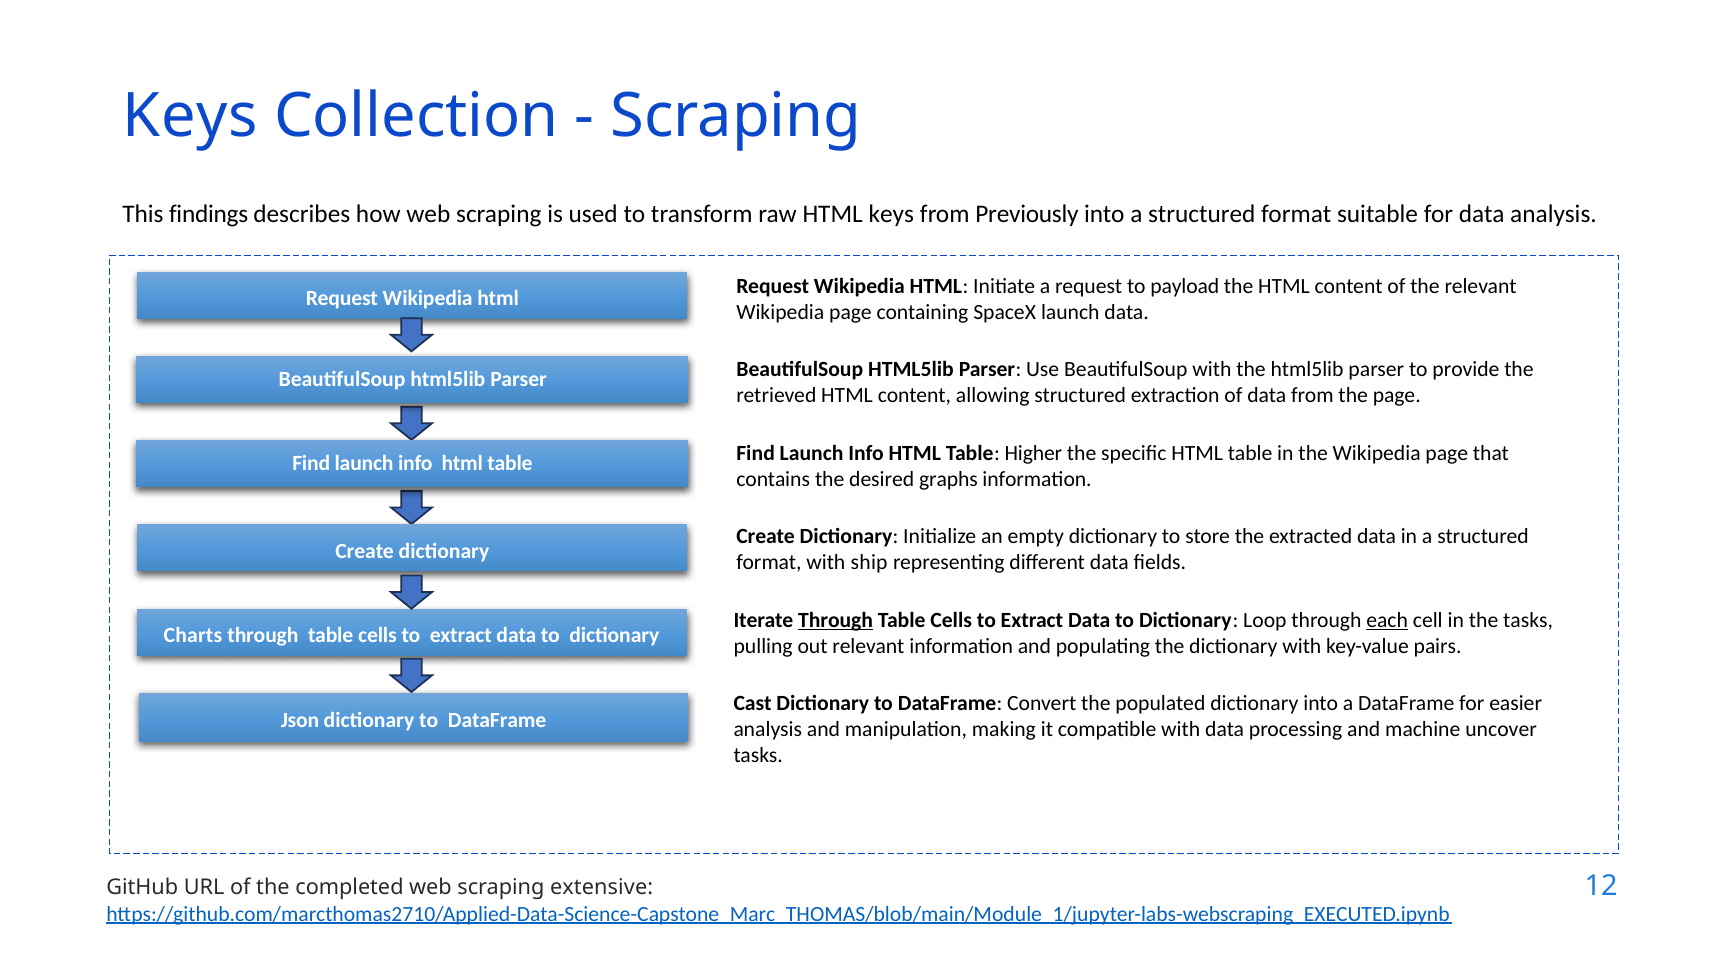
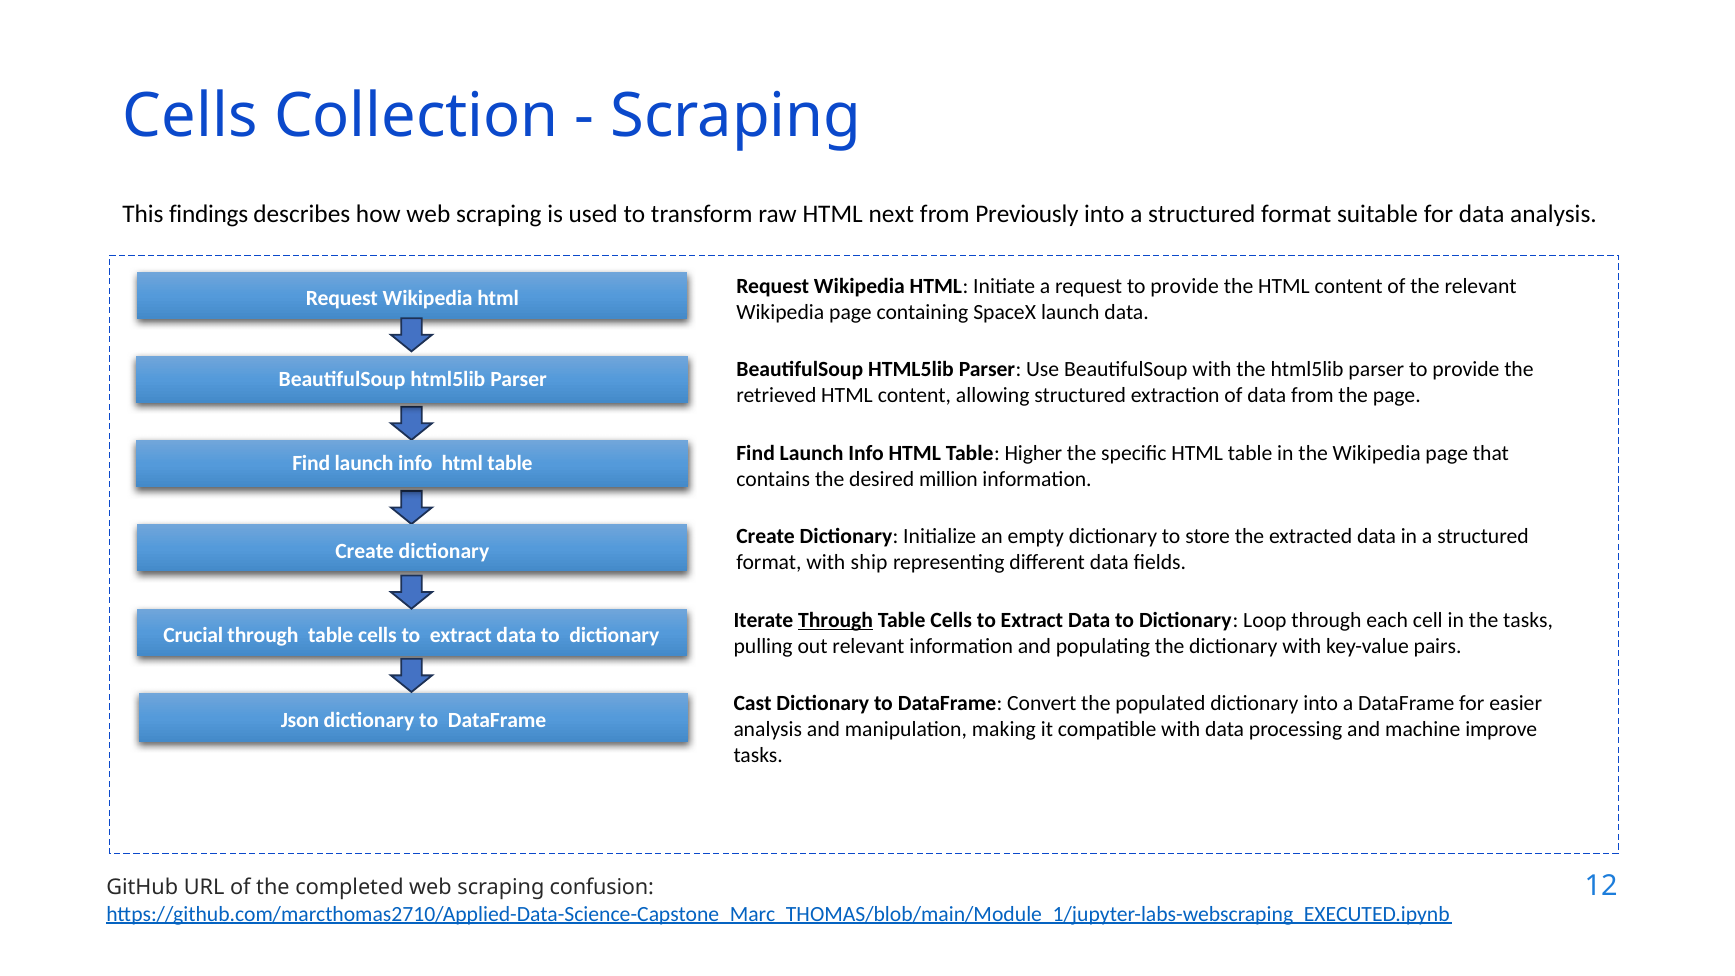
Keys at (190, 116): Keys -> Cells
HTML keys: keys -> next
request to payload: payload -> provide
graphs: graphs -> million
each underline: present -> none
Charts: Charts -> Crucial
uncover: uncover -> improve
extensive: extensive -> confusion
